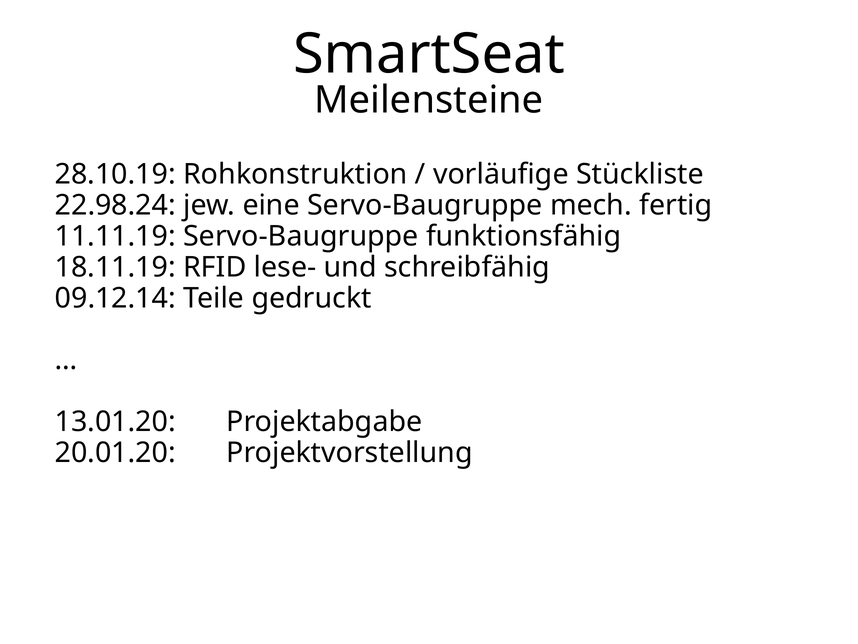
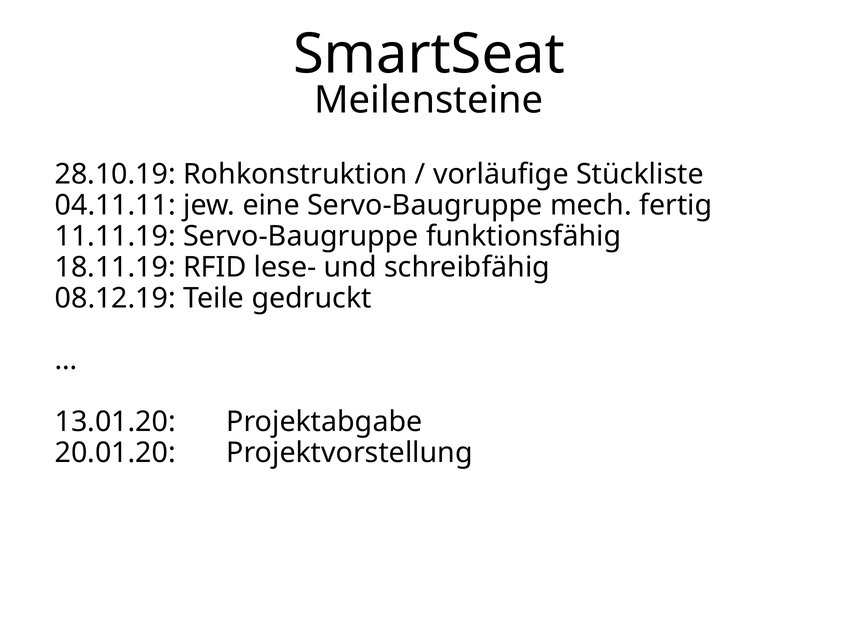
22.98.24: 22.98.24 -> 04.11.11
09.12.14: 09.12.14 -> 08.12.19
